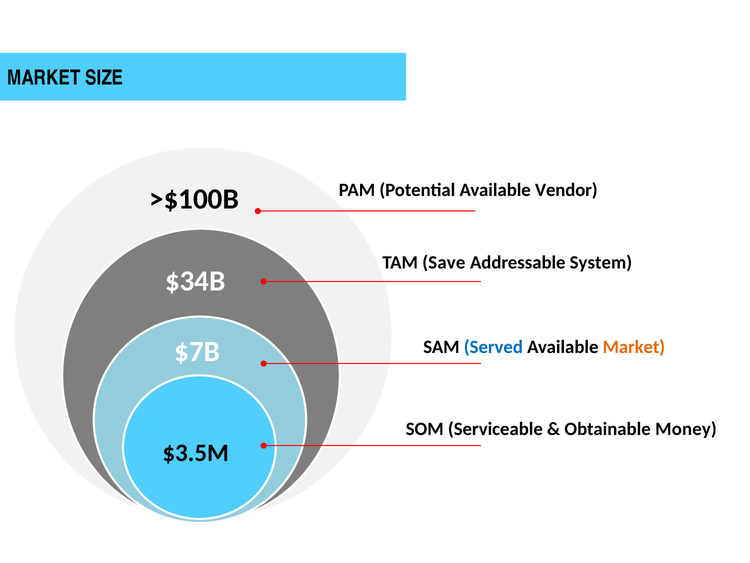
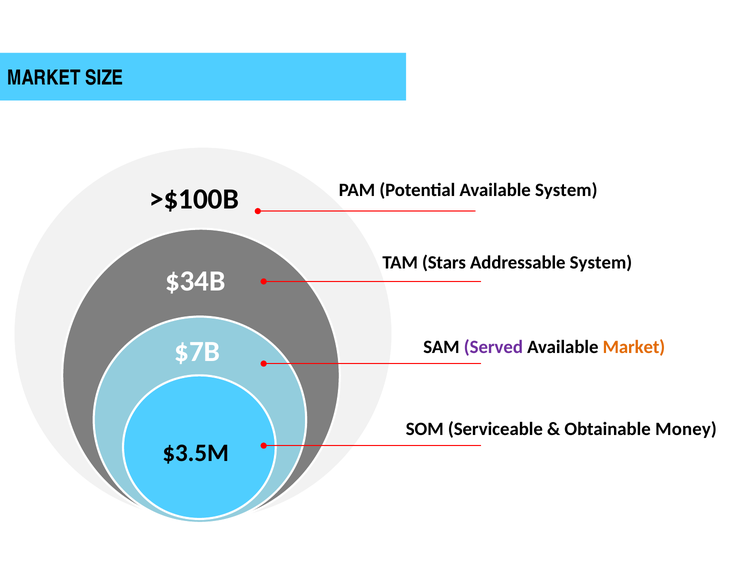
Available Vendor: Vendor -> System
Save: Save -> Stars
Served colour: blue -> purple
